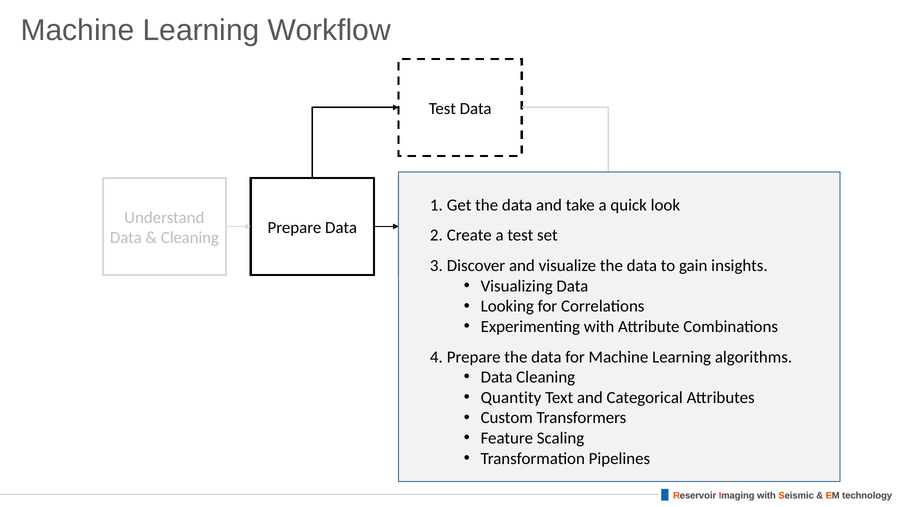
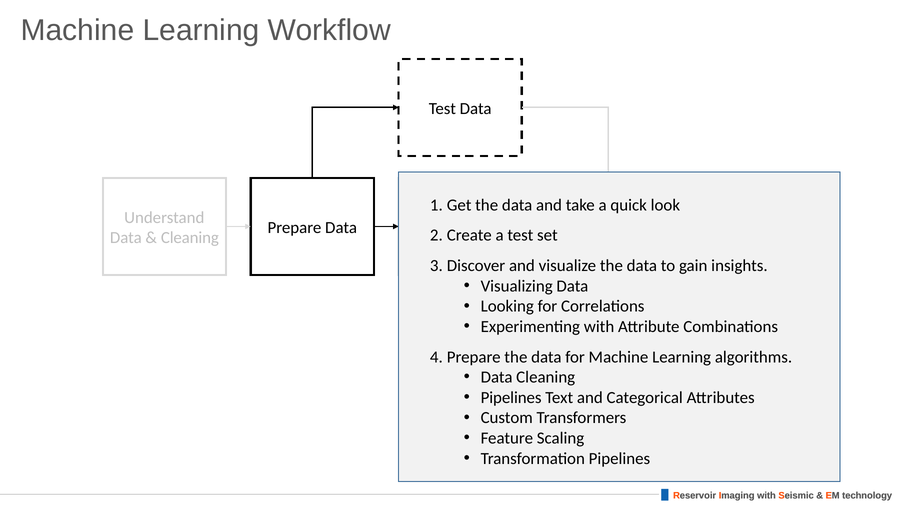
Quantity at (511, 397): Quantity -> Pipelines
